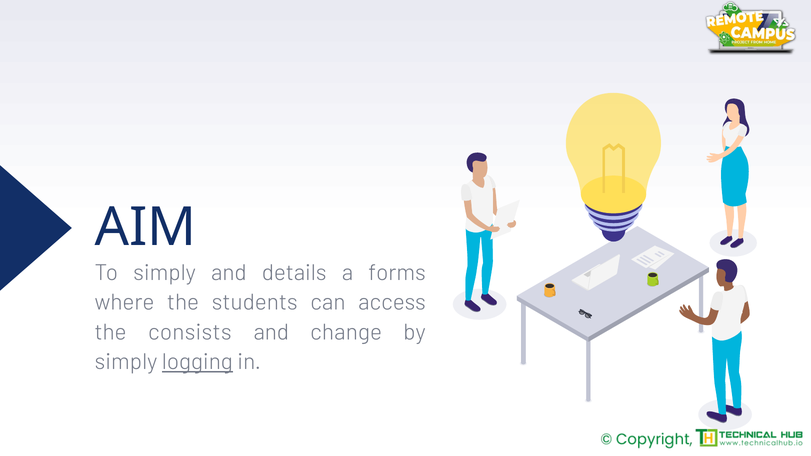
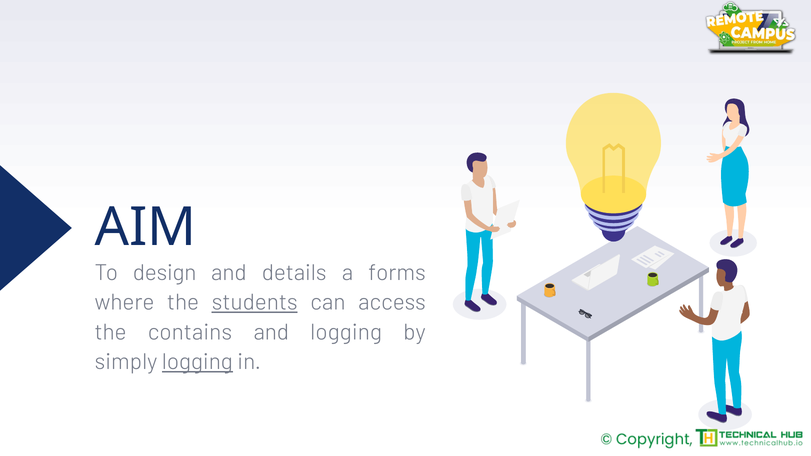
To simply: simply -> design
students underline: none -> present
consists: consists -> contains
and change: change -> logging
